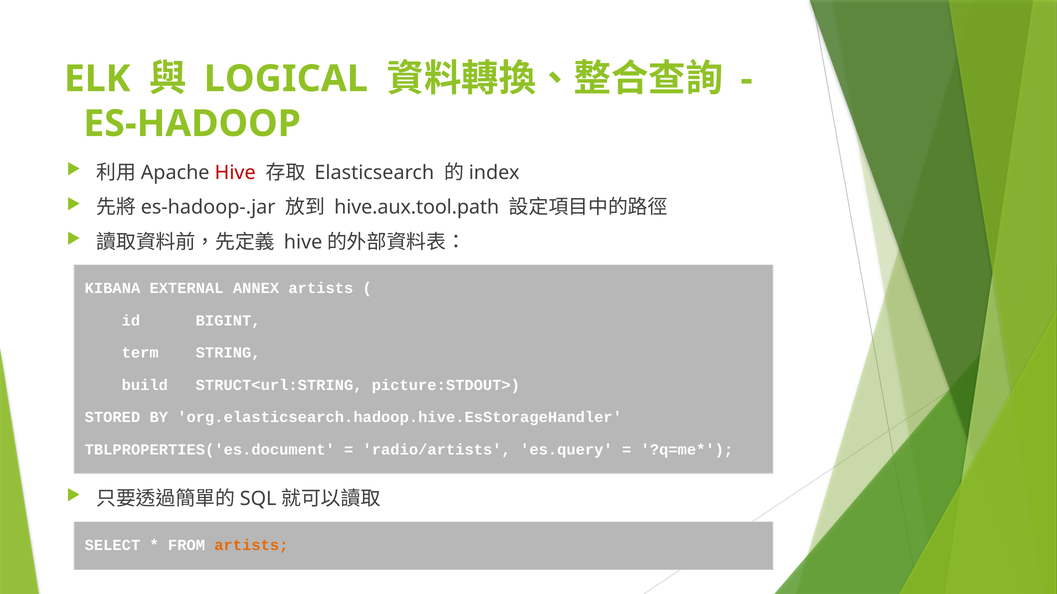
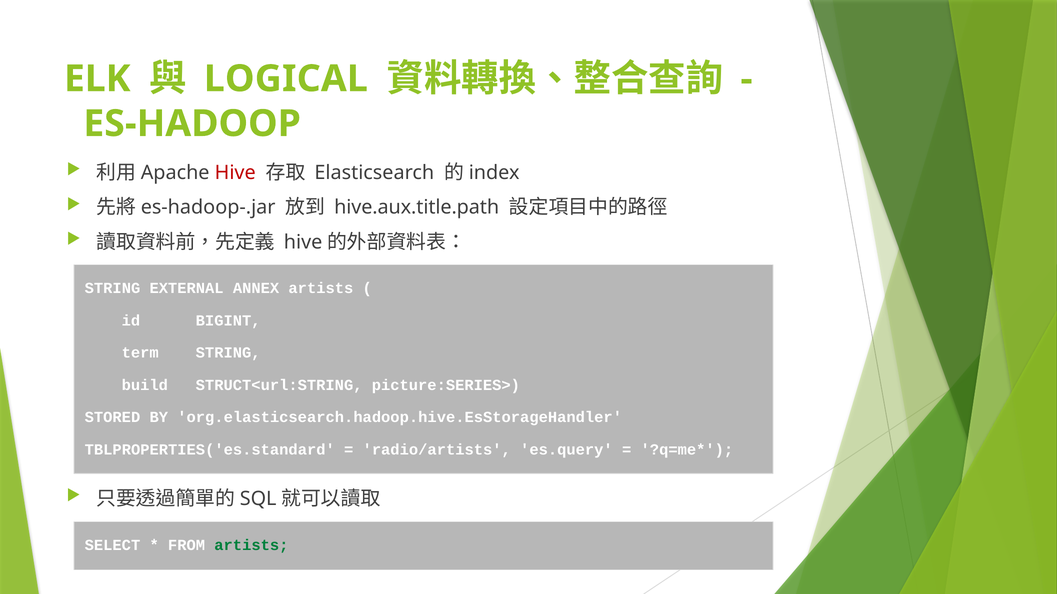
hive.aux.tool.path: hive.aux.tool.path -> hive.aux.title.path
KIBANA at (112, 289): KIBANA -> STRING
picture:STDOUT>: picture:STDOUT> -> picture:SERIES>
TBLPROPERTIES('es.document: TBLPROPERTIES('es.document -> TBLPROPERTIES('es.standard
artists at (251, 546) colour: orange -> green
